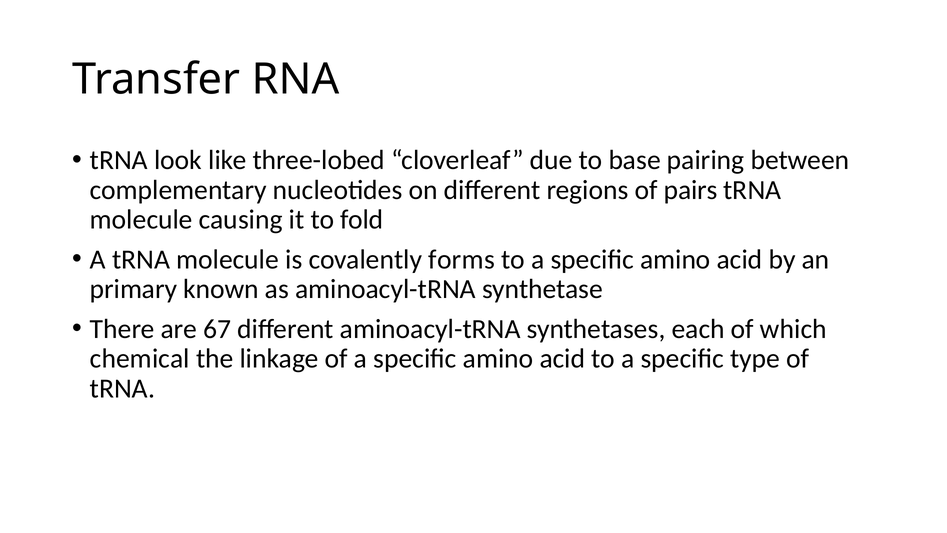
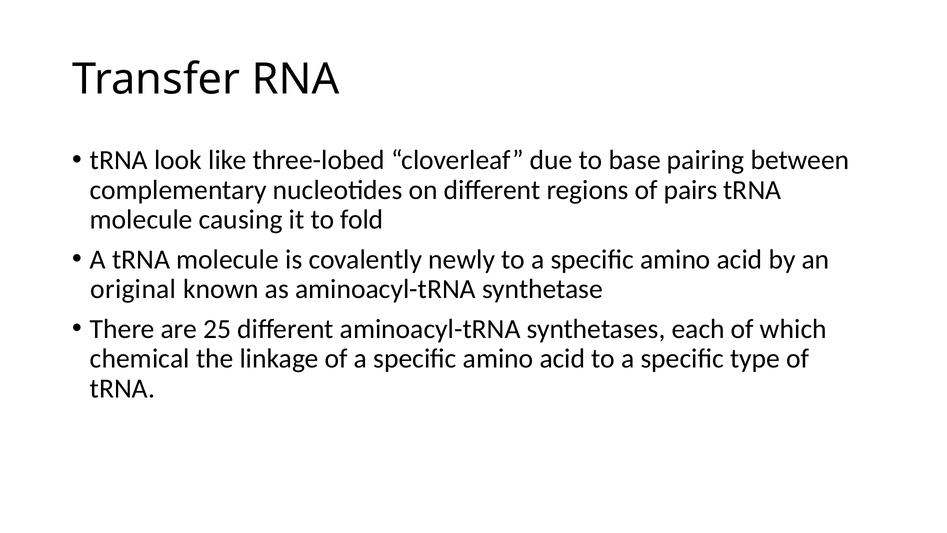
forms: forms -> newly
primary: primary -> original
67: 67 -> 25
